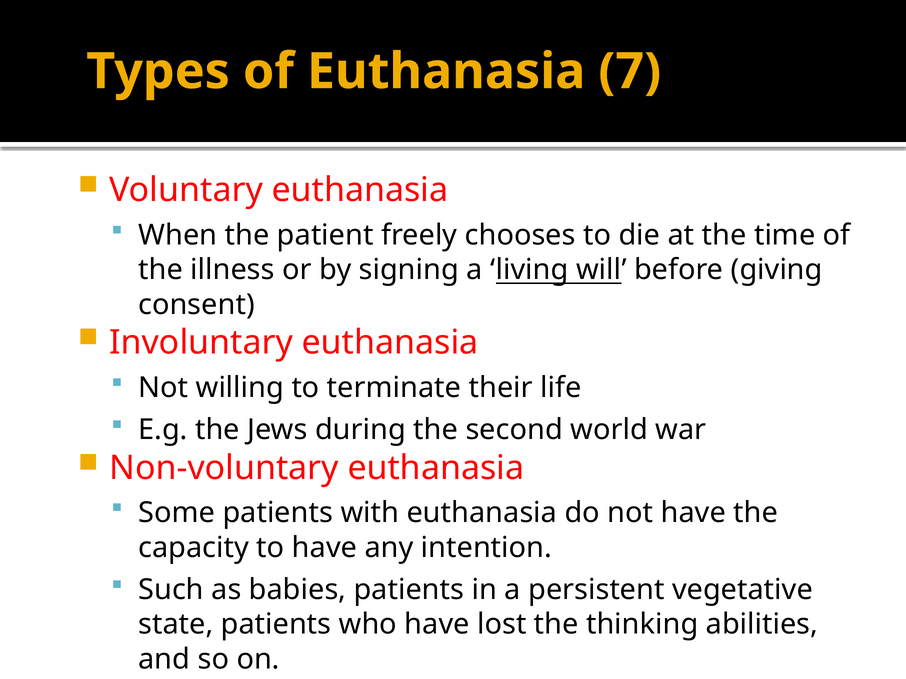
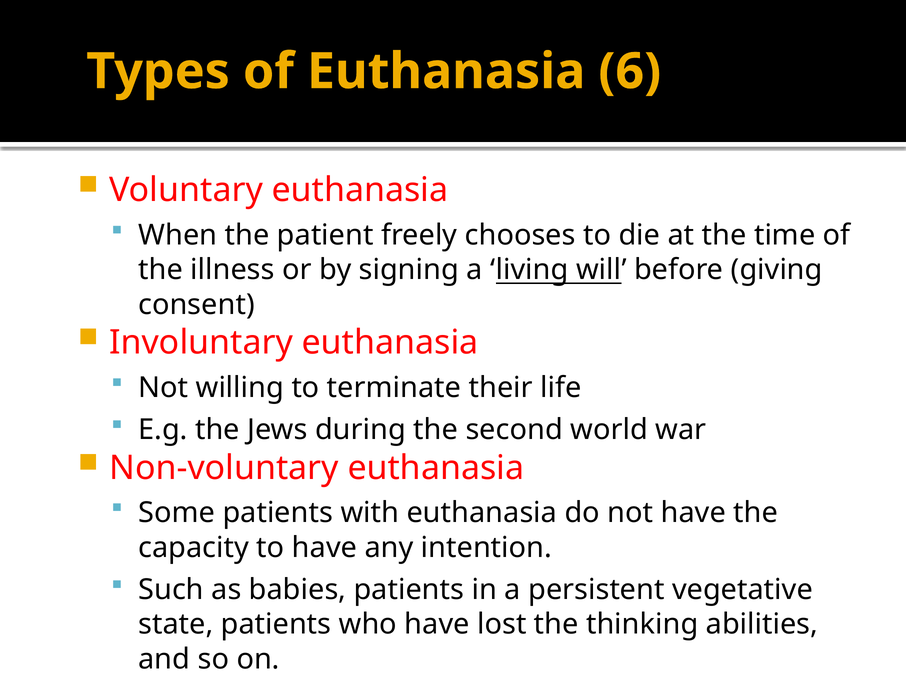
7: 7 -> 6
